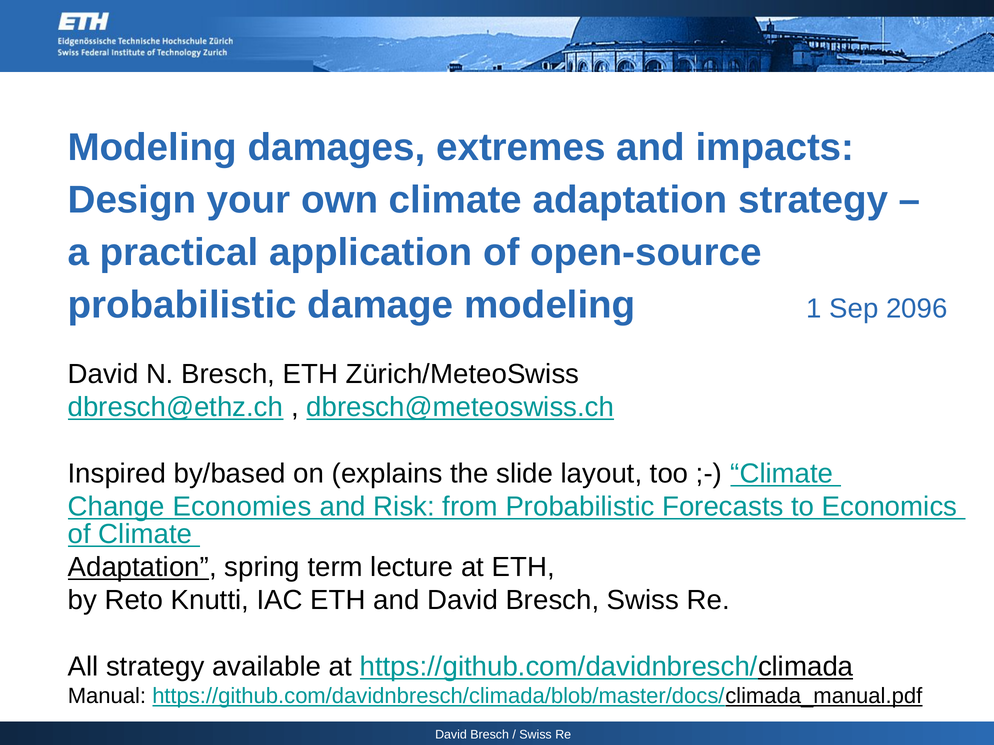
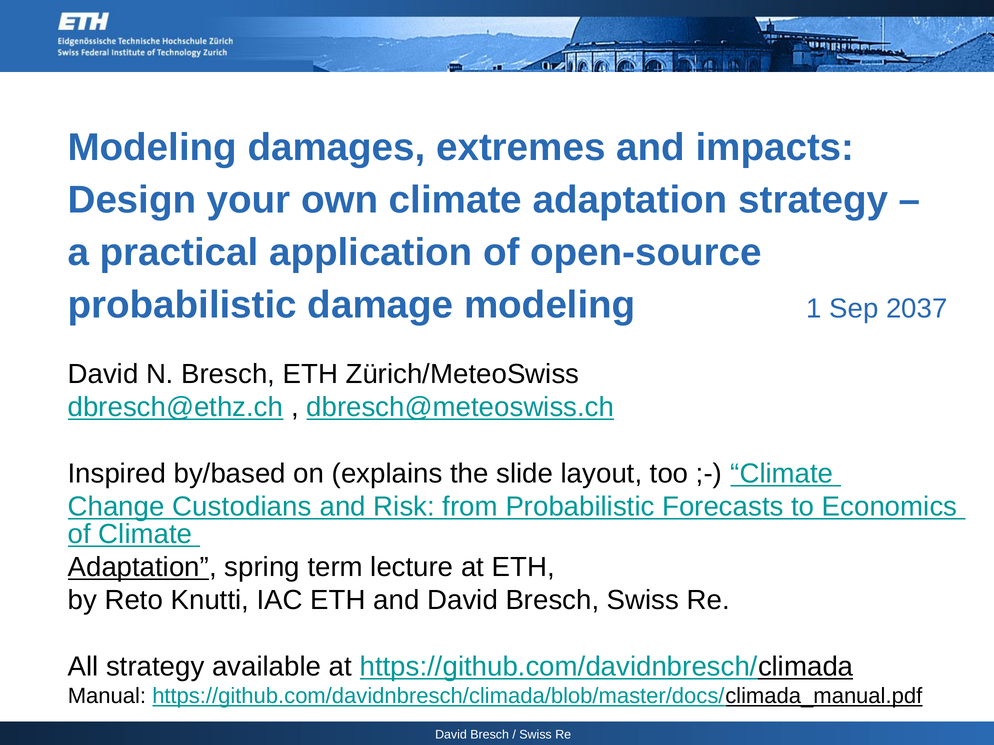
2096: 2096 -> 2037
Economies: Economies -> Custodians
